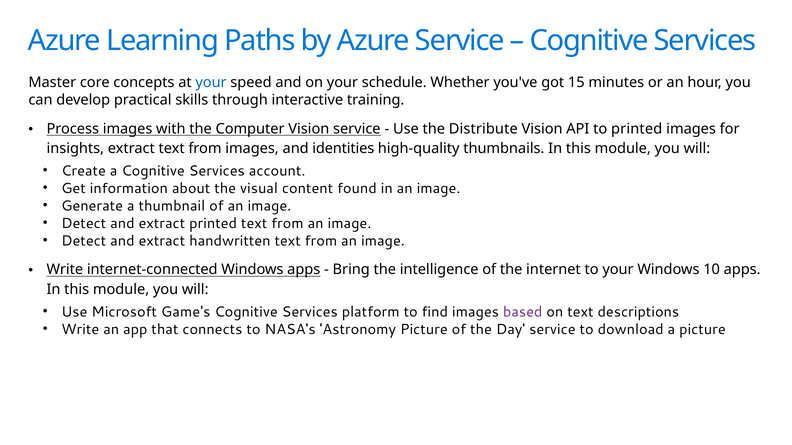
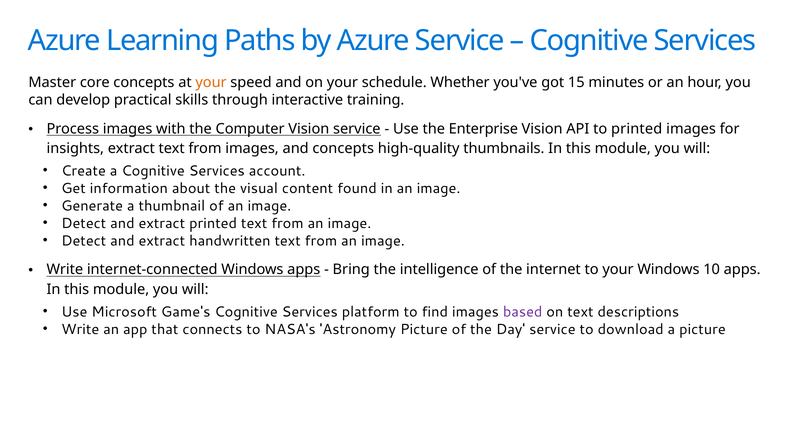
your at (211, 83) colour: blue -> orange
Distribute: Distribute -> Enterprise
and identities: identities -> concepts
